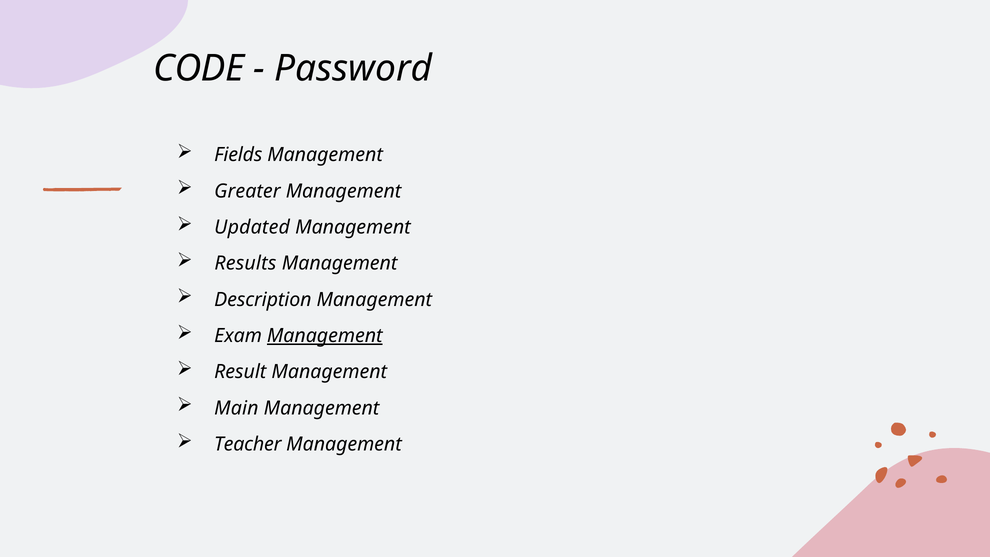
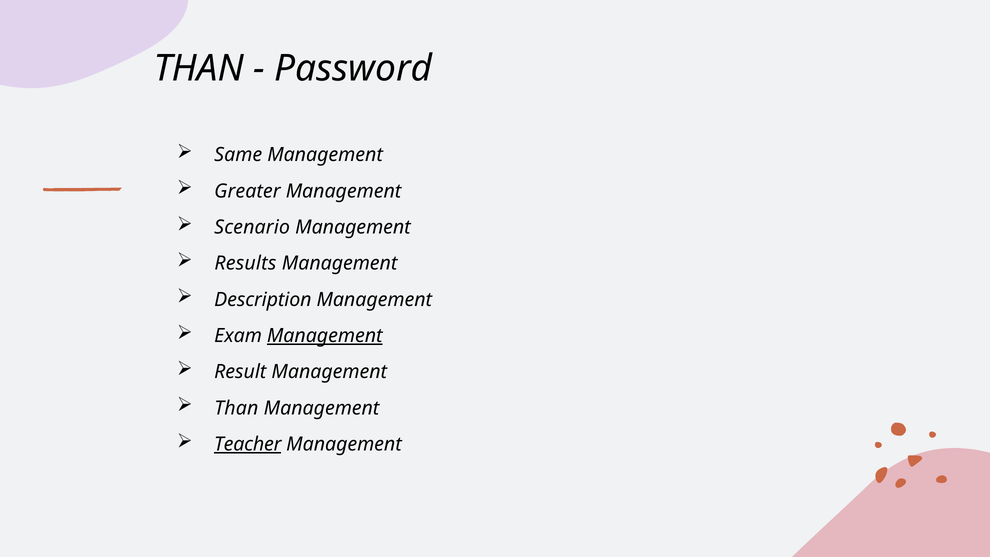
CODE at (199, 68): CODE -> THAN
Fields: Fields -> Same
Updated: Updated -> Scenario
Main at (236, 408): Main -> Than
Teacher underline: none -> present
